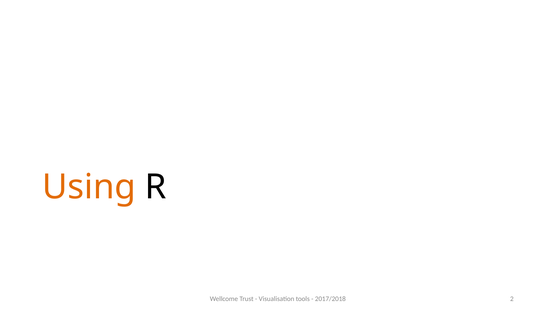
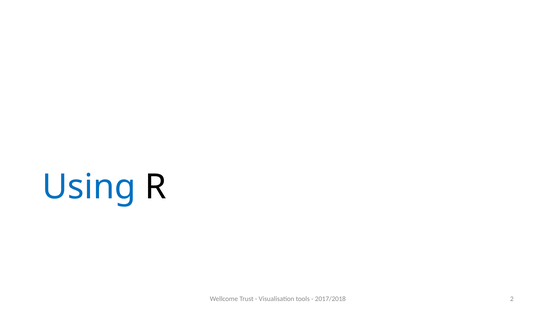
Using colour: orange -> blue
